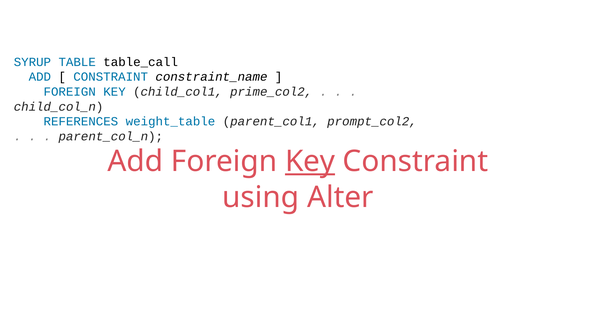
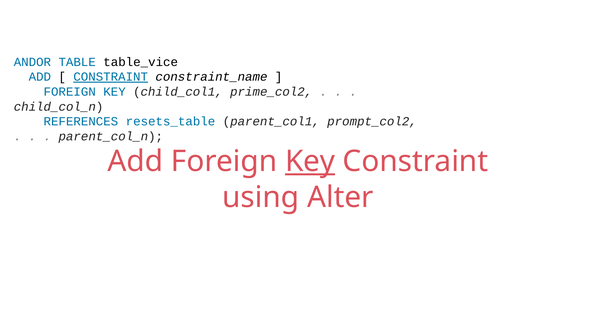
SYRUP: SYRUP -> ANDOR
table_call: table_call -> table_vice
CONSTRAINT at (111, 77) underline: none -> present
weight_table: weight_table -> resets_table
